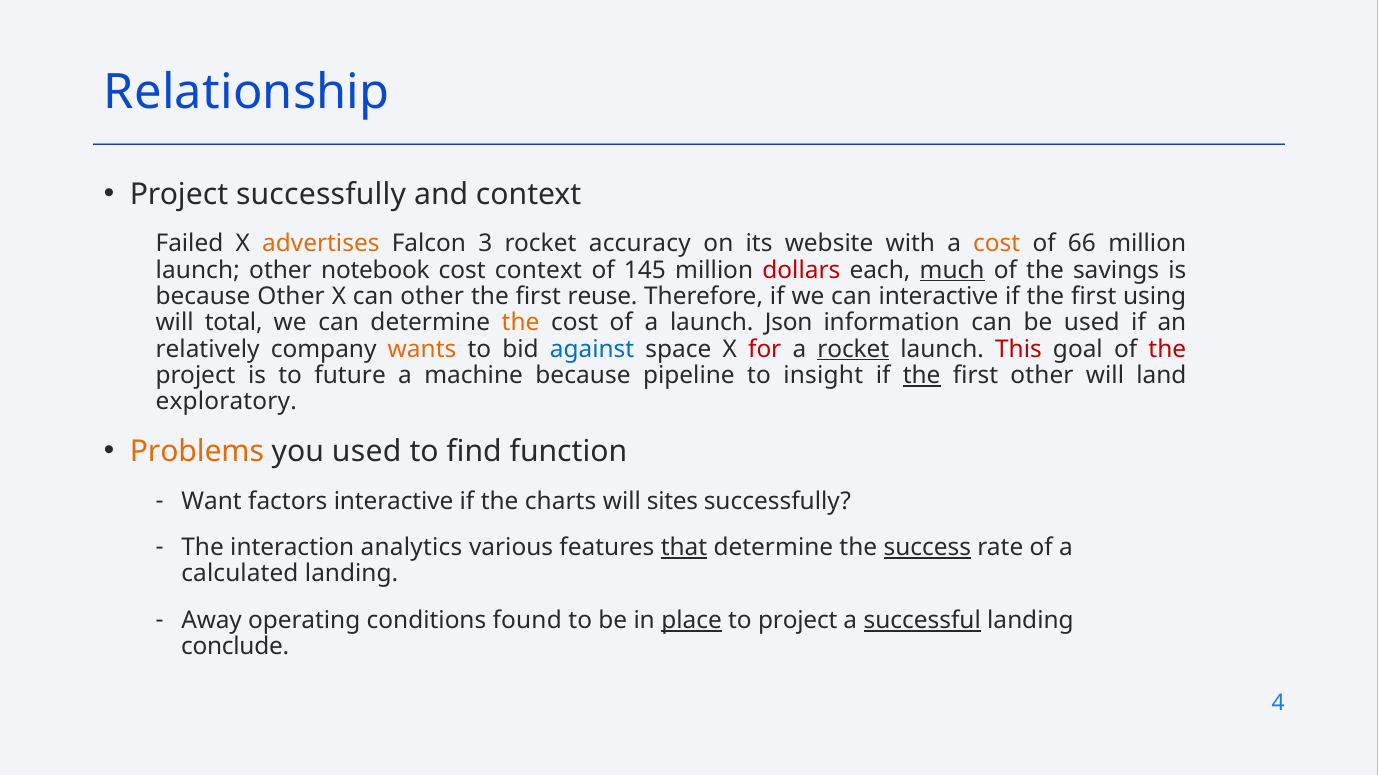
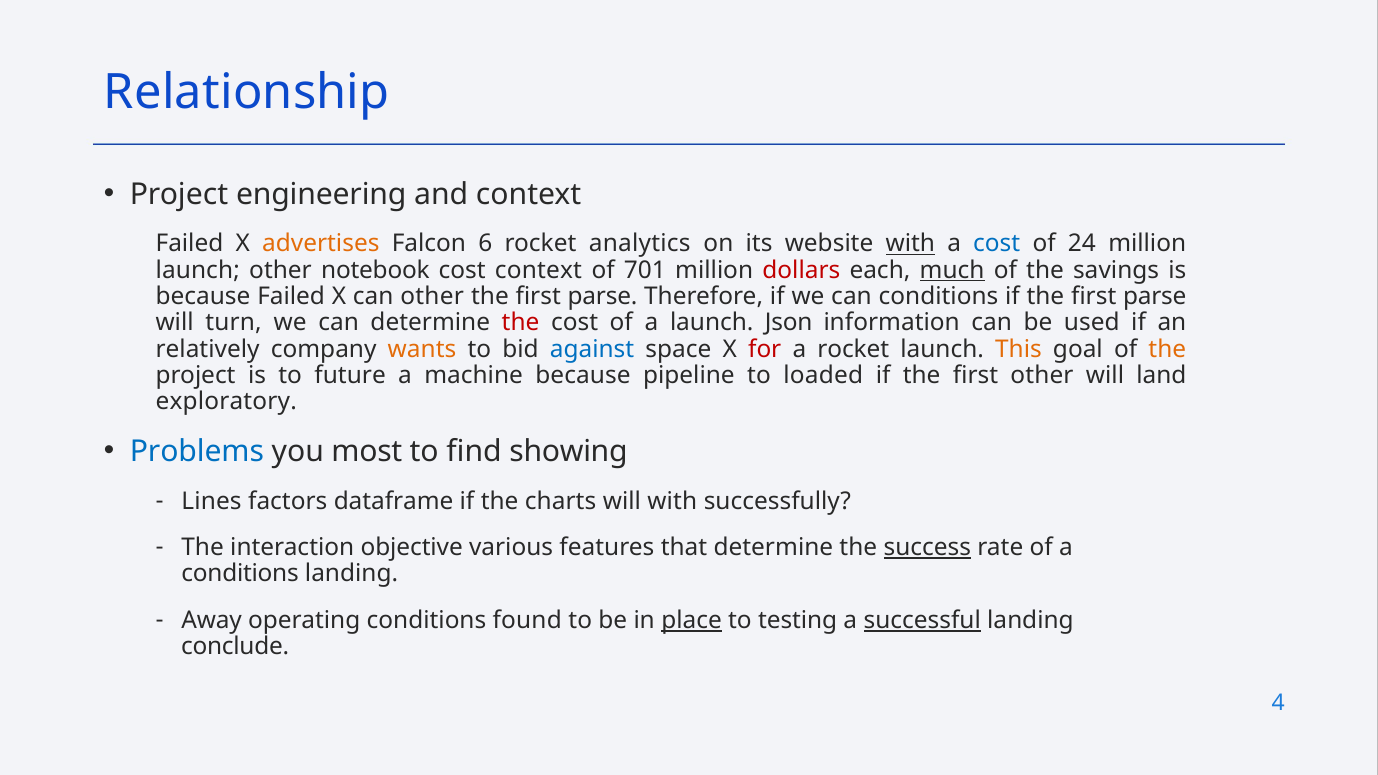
Project successfully: successfully -> engineering
3: 3 -> 6
accuracy: accuracy -> analytics
with at (910, 244) underline: none -> present
cost at (997, 244) colour: orange -> blue
66: 66 -> 24
145: 145 -> 701
because Other: Other -> Failed
reuse at (603, 297): reuse -> parse
can interactive: interactive -> conditions
if the first using: using -> parse
total: total -> turn
the at (521, 323) colour: orange -> red
rocket at (853, 349) underline: present -> none
This colour: red -> orange
the at (1167, 349) colour: red -> orange
insight: insight -> loaded
the at (922, 376) underline: present -> none
Problems colour: orange -> blue
you used: used -> most
function: function -> showing
Want: Want -> Lines
factors interactive: interactive -> dataframe
will sites: sites -> with
analytics: analytics -> objective
that underline: present -> none
calculated at (240, 574): calculated -> conditions
to project: project -> testing
